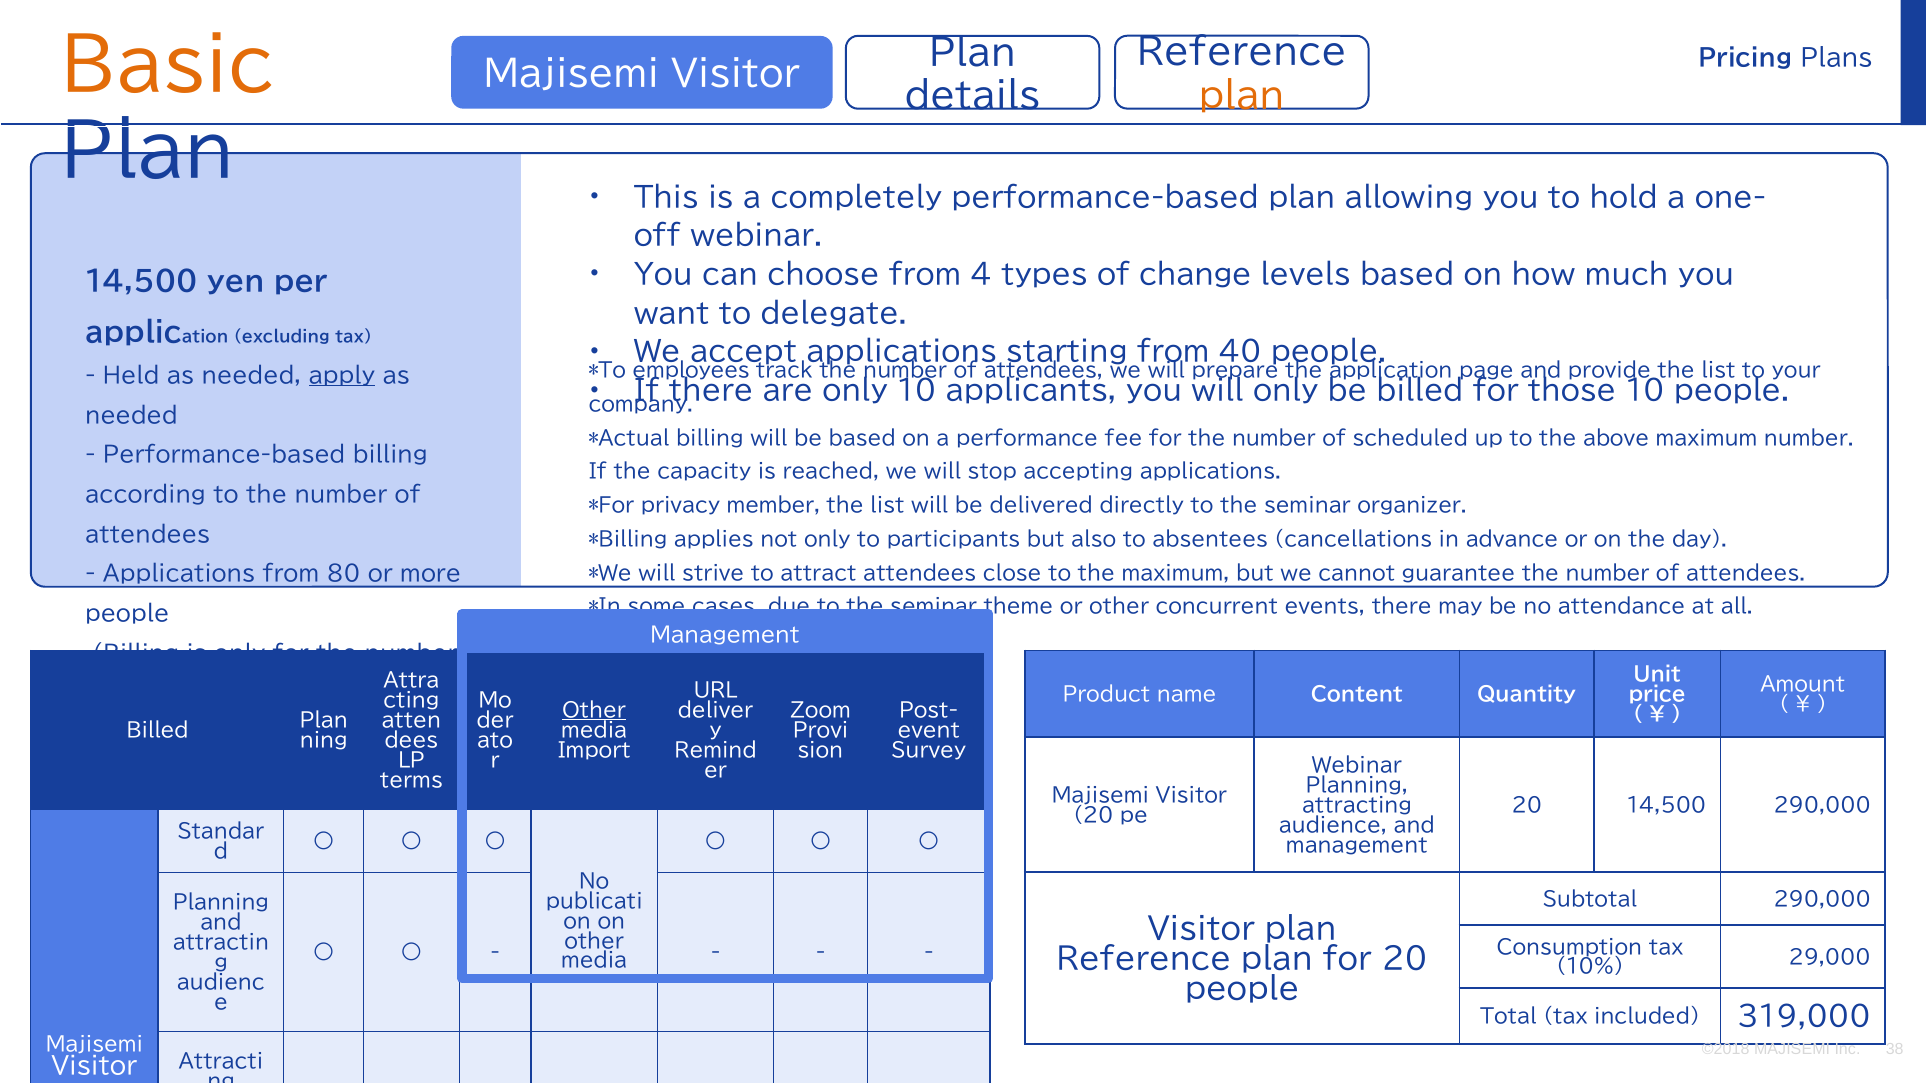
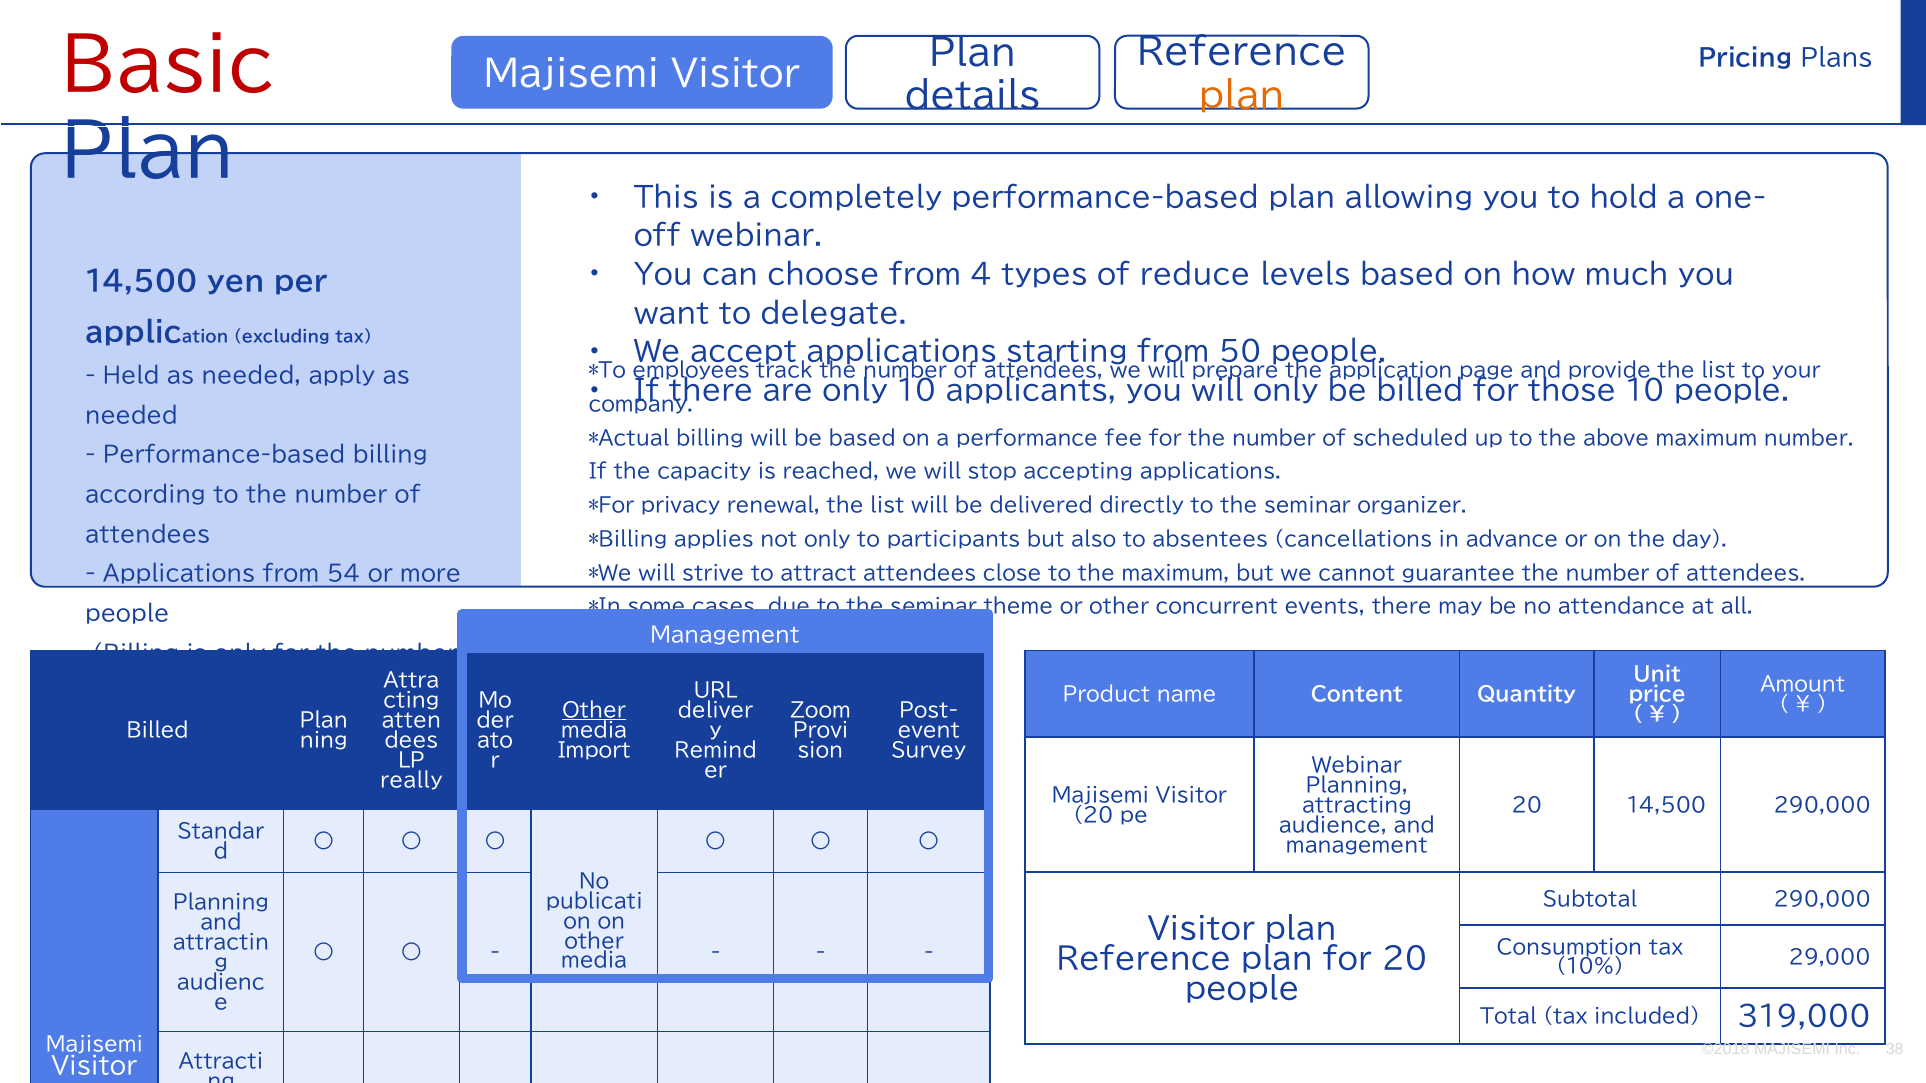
Basic colour: orange -> red
change: change -> reduce
40: 40 -> 50
apply underline: present -> none
member: member -> renewal
80: 80 -> 54
terms: terms -> really
